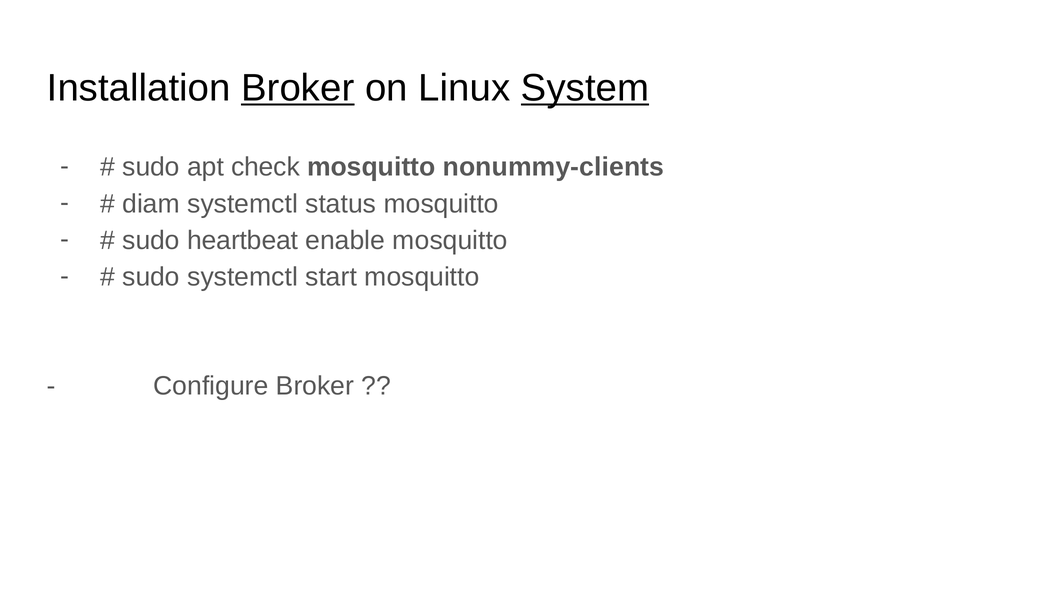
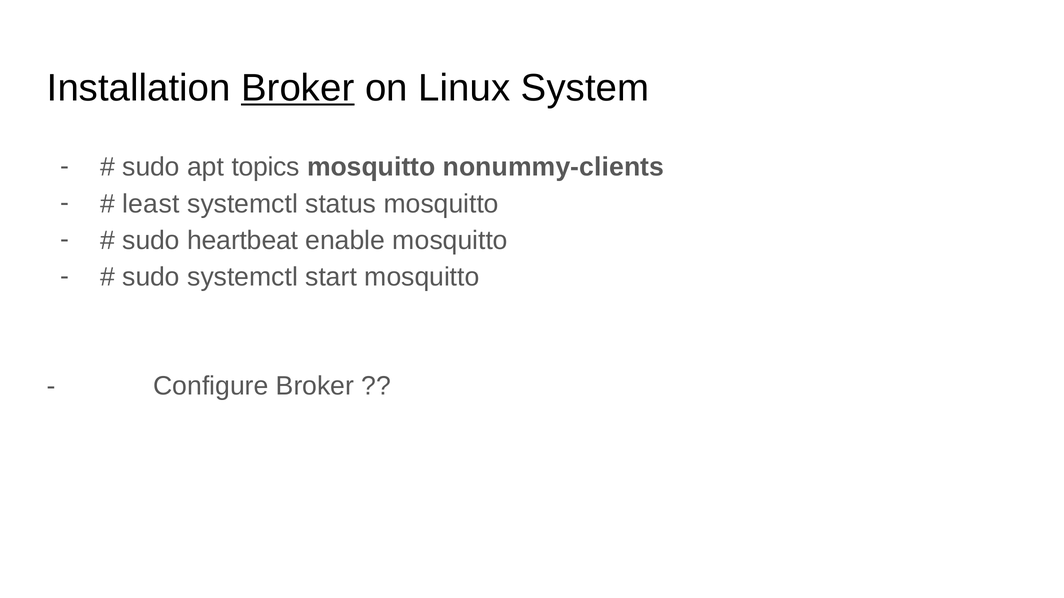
System underline: present -> none
check: check -> topics
diam: diam -> least
